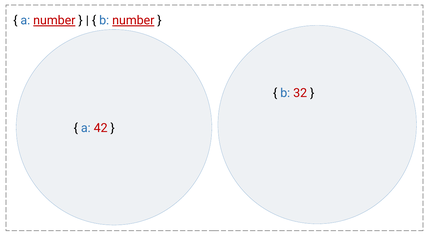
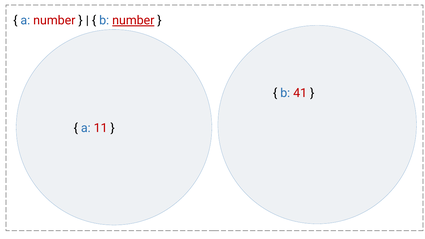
number at (54, 20) underline: present -> none
32: 32 -> 41
42: 42 -> 11
